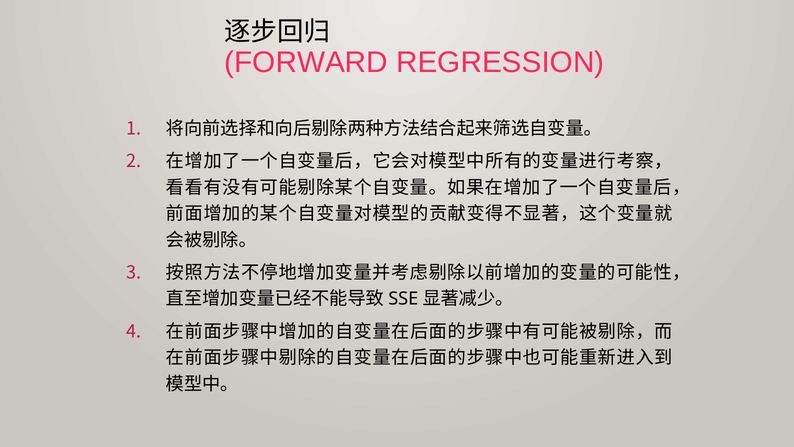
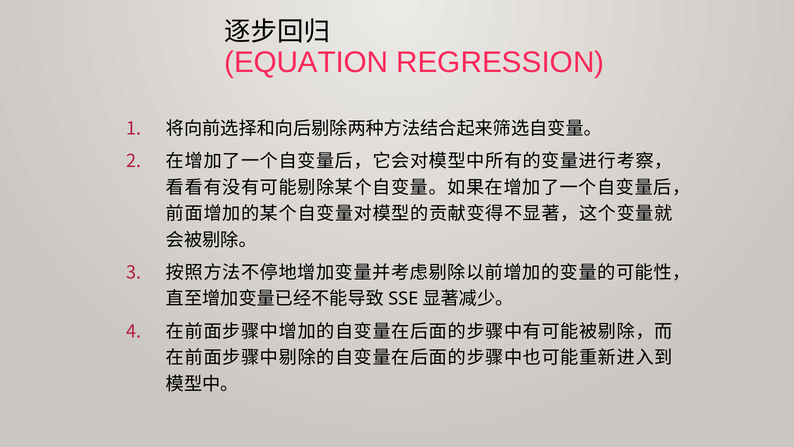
FORWARD: FORWARD -> EQUATION
